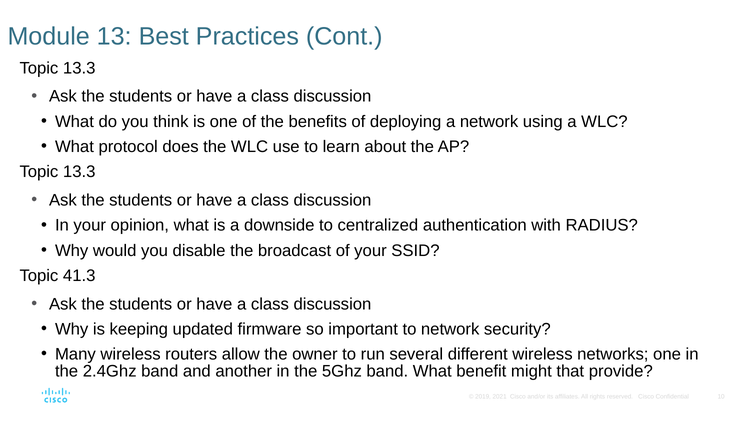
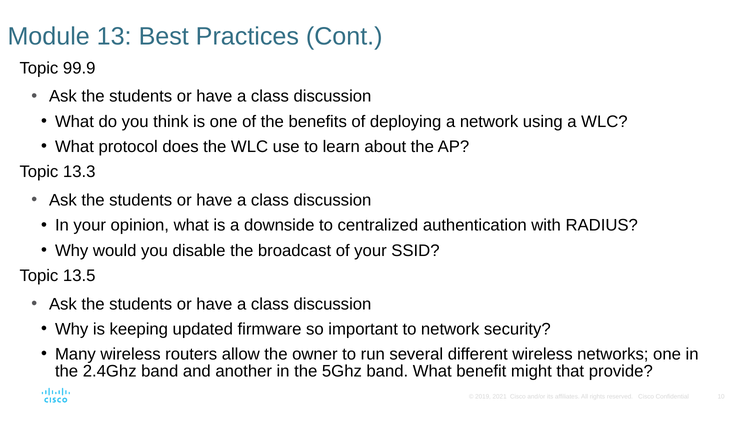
13.3 at (79, 68): 13.3 -> 99.9
41.3: 41.3 -> 13.5
